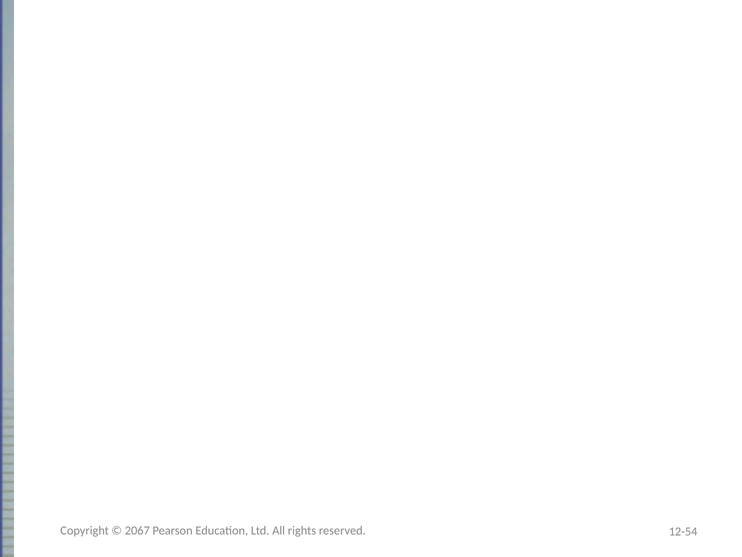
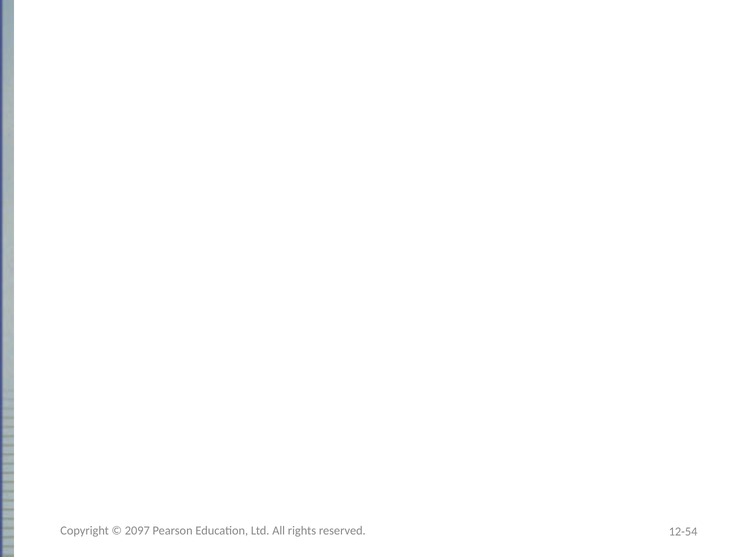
2067: 2067 -> 2097
